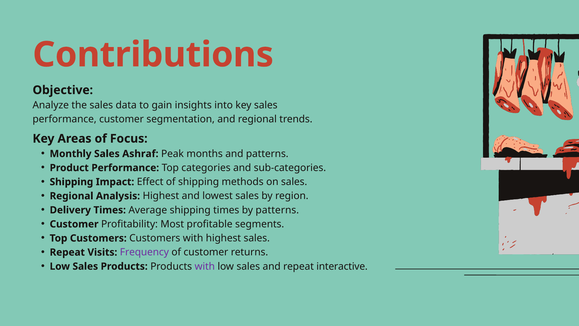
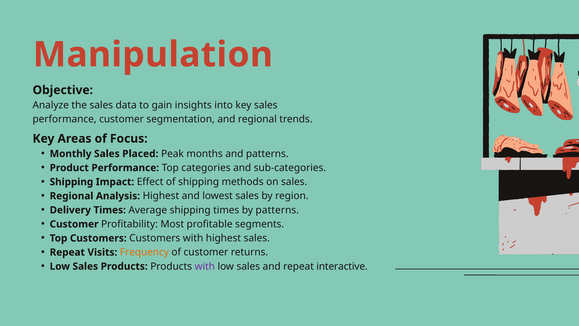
Contributions: Contributions -> Manipulation
Ashraf: Ashraf -> Placed
Frequency colour: purple -> orange
